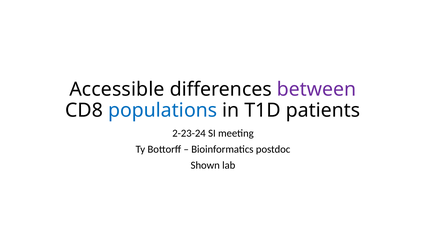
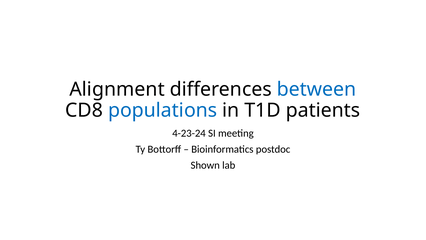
Accessible: Accessible -> Alignment
between colour: purple -> blue
2-23-24: 2-23-24 -> 4-23-24
